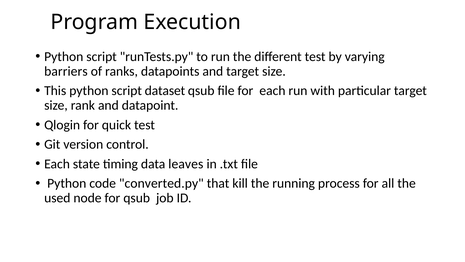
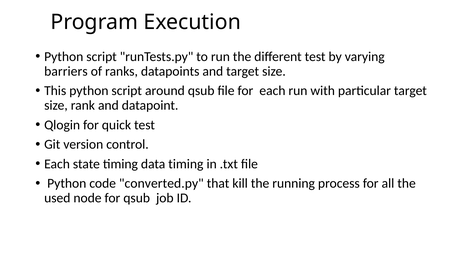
dataset: dataset -> around
data leaves: leaves -> timing
